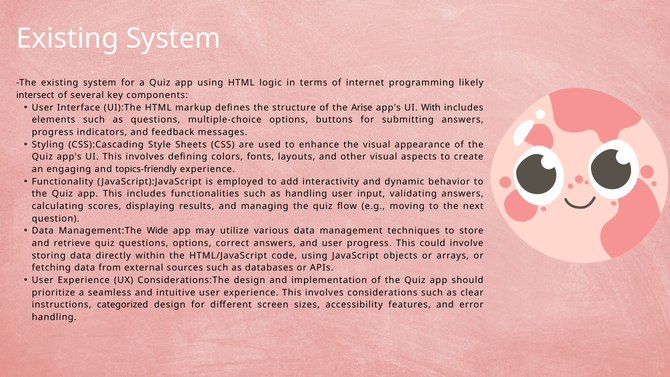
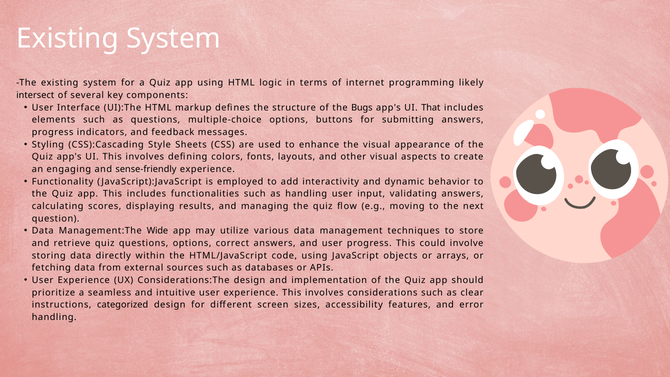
Arise: Arise -> Bugs
With: With -> That
topics-friendly: topics-friendly -> sense-friendly
